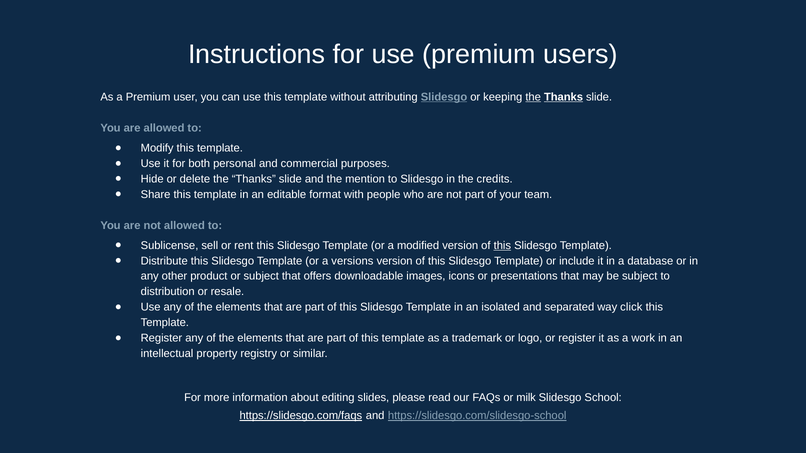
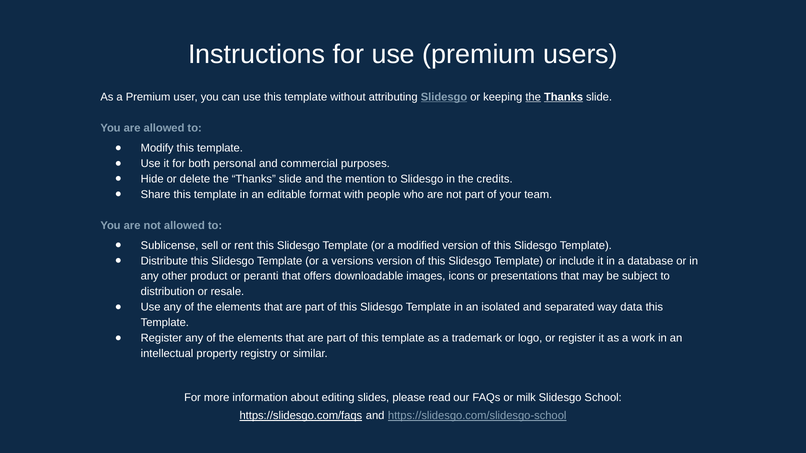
this at (502, 246) underline: present -> none
or subject: subject -> peranti
click: click -> data
